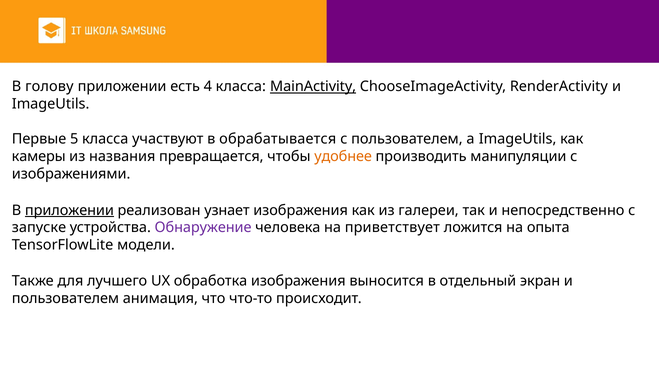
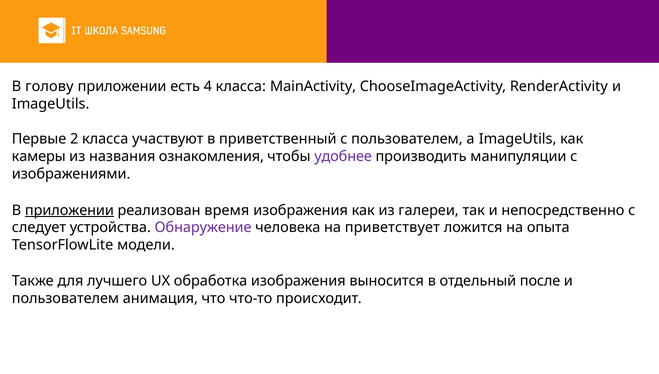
MainActivity underline: present -> none
5: 5 -> 2
обрабатывается: обрабатывается -> приветственный
превращается: превращается -> ознакомления
удобнее colour: orange -> purple
узнает: узнает -> время
запуске: запуске -> следует
экран: экран -> после
